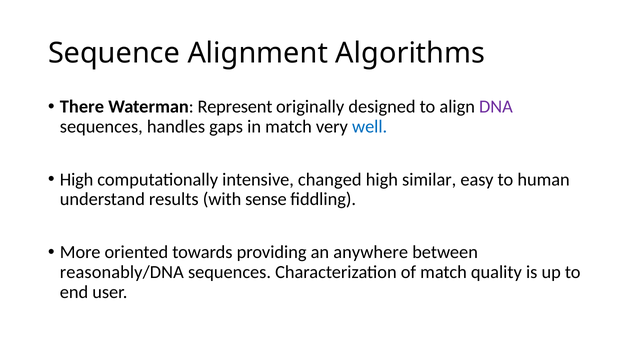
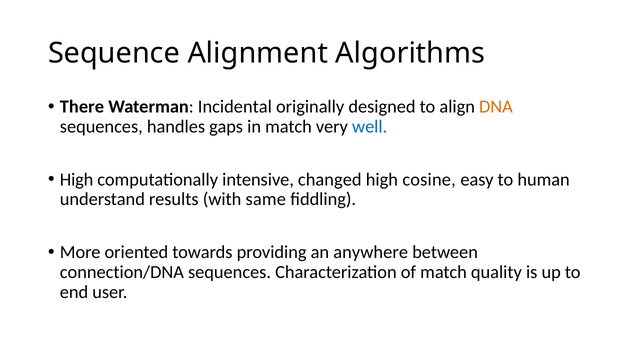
Represent: Represent -> Incidental
DNA colour: purple -> orange
similar: similar -> cosine
sense: sense -> same
reasonably/DNA: reasonably/DNA -> connection/DNA
